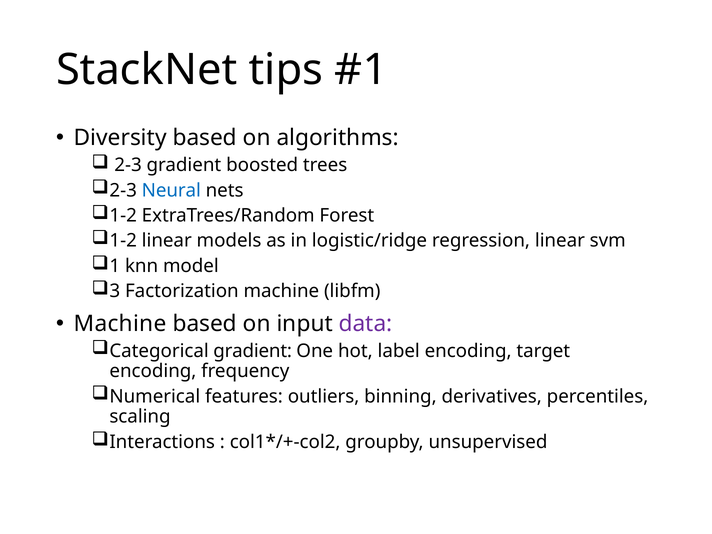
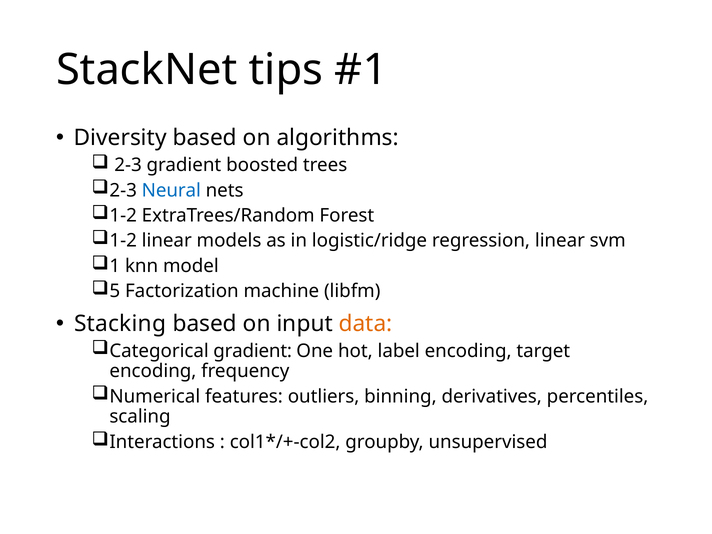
3: 3 -> 5
Machine at (120, 324): Machine -> Stacking
data colour: purple -> orange
